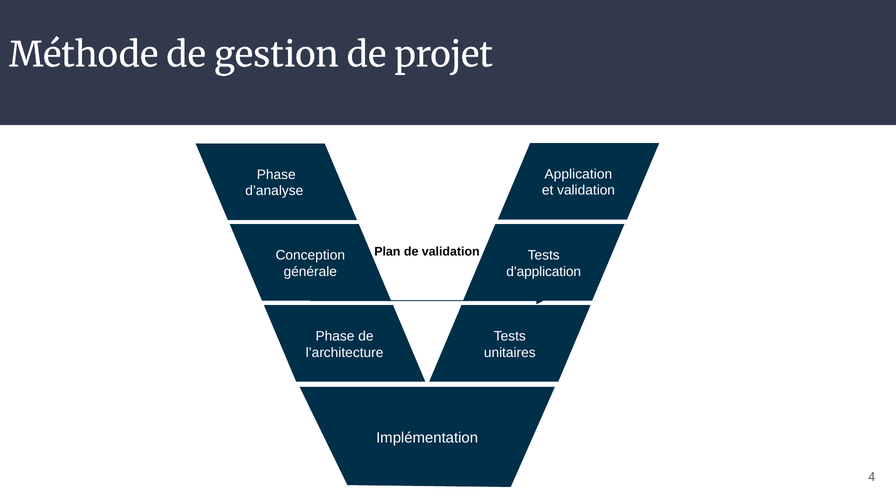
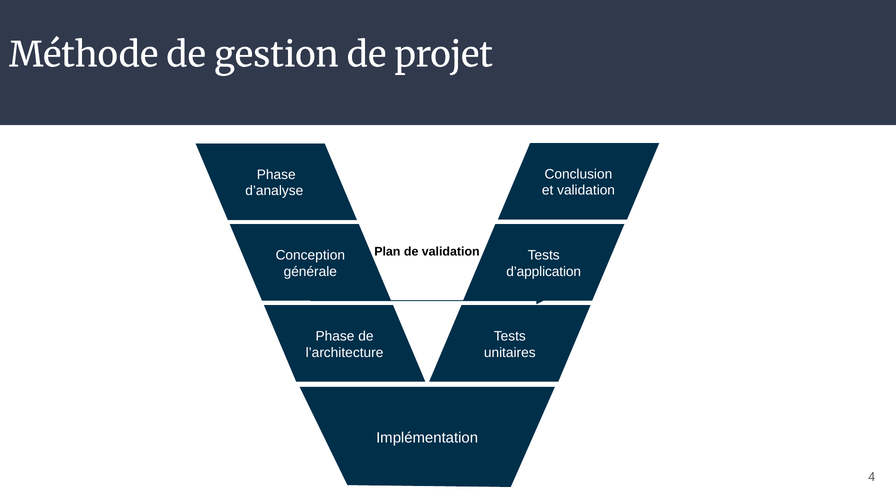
Application: Application -> Conclusion
